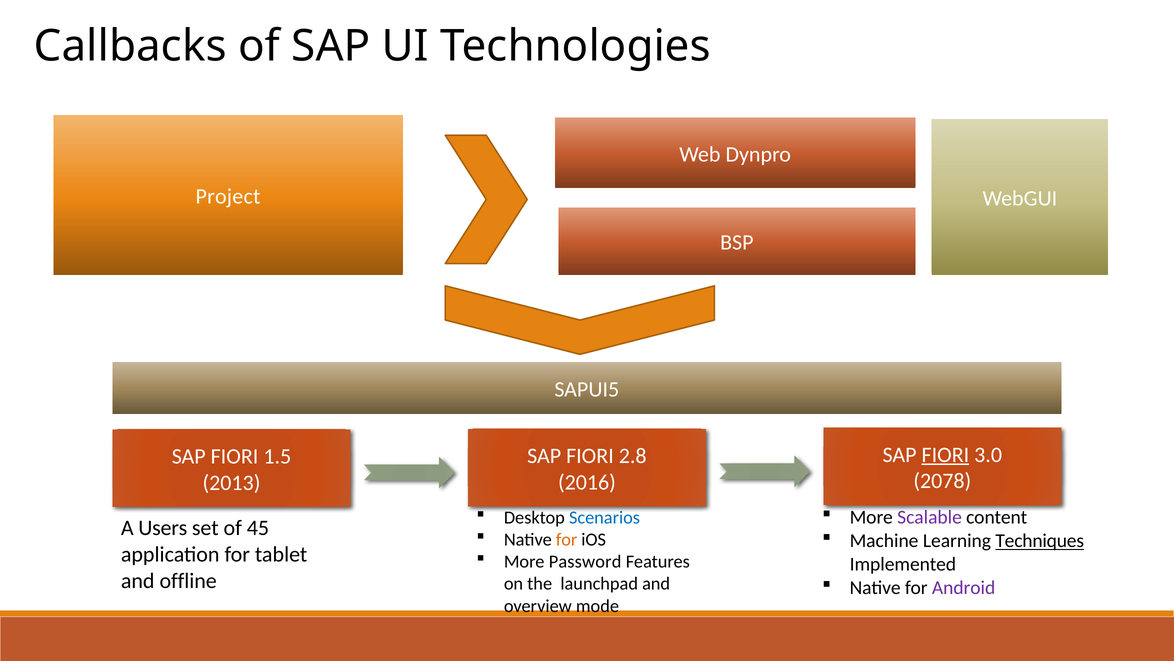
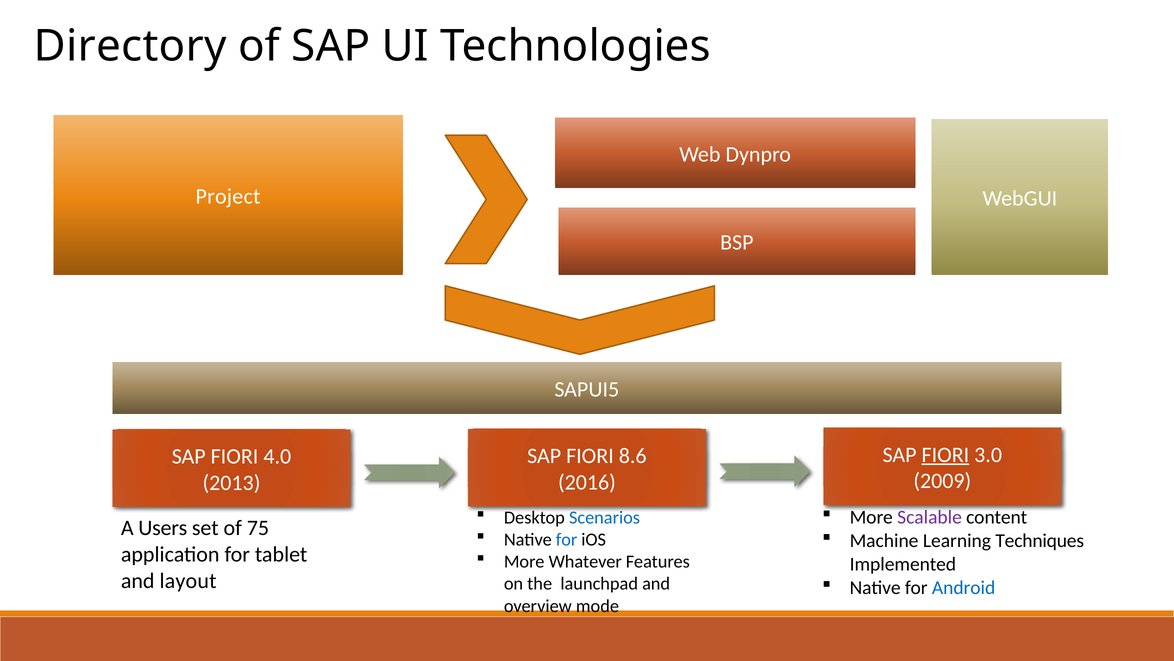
Callbacks: Callbacks -> Directory
2.8: 2.8 -> 8.6
1.5: 1.5 -> 4.0
2078: 2078 -> 2009
45: 45 -> 75
for at (567, 539) colour: orange -> blue
Techniques underline: present -> none
Password: Password -> Whatever
offline: offline -> layout
Android colour: purple -> blue
